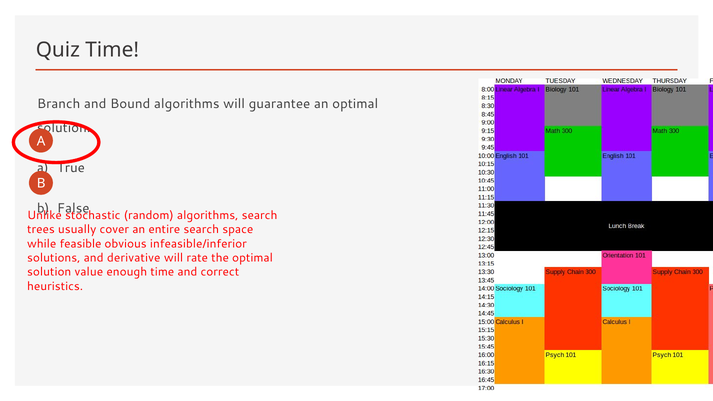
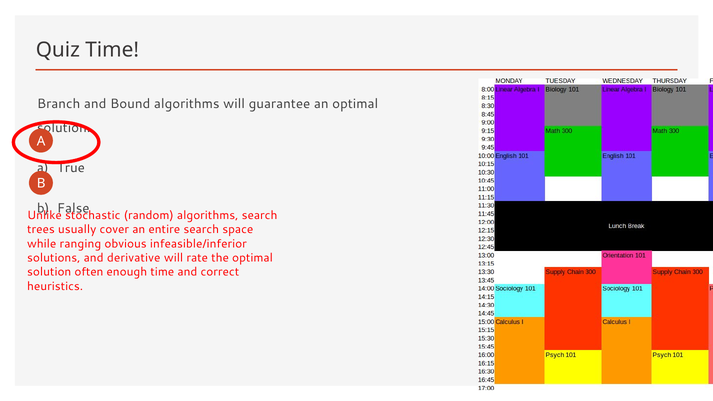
feasible: feasible -> ranging
value: value -> often
